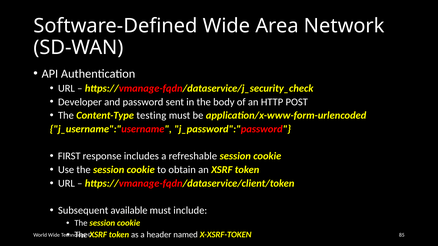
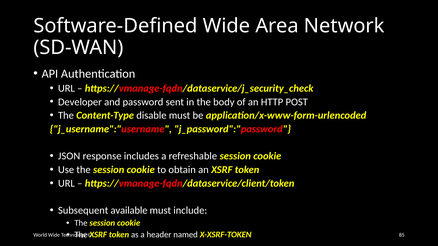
testing: testing -> disable
FIRST: FIRST -> JSON
